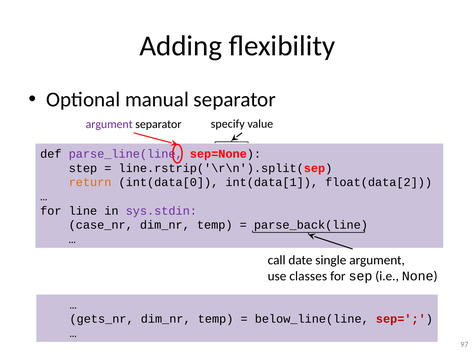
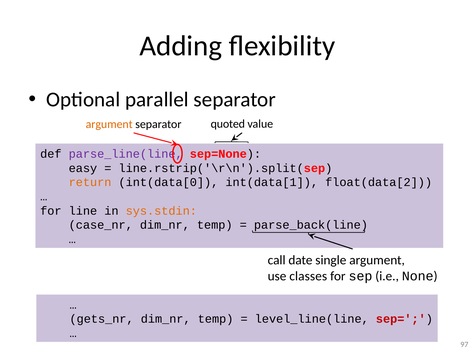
manual: manual -> parallel
argument at (109, 124) colour: purple -> orange
specify: specify -> quoted
step: step -> easy
sys.stdin colour: purple -> orange
below_line(line: below_line(line -> level_line(line
